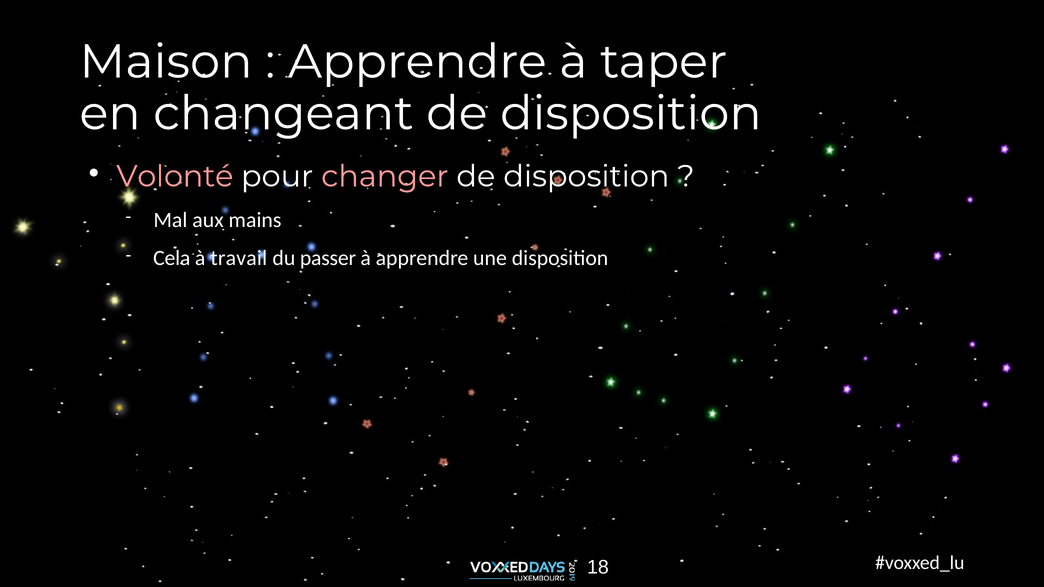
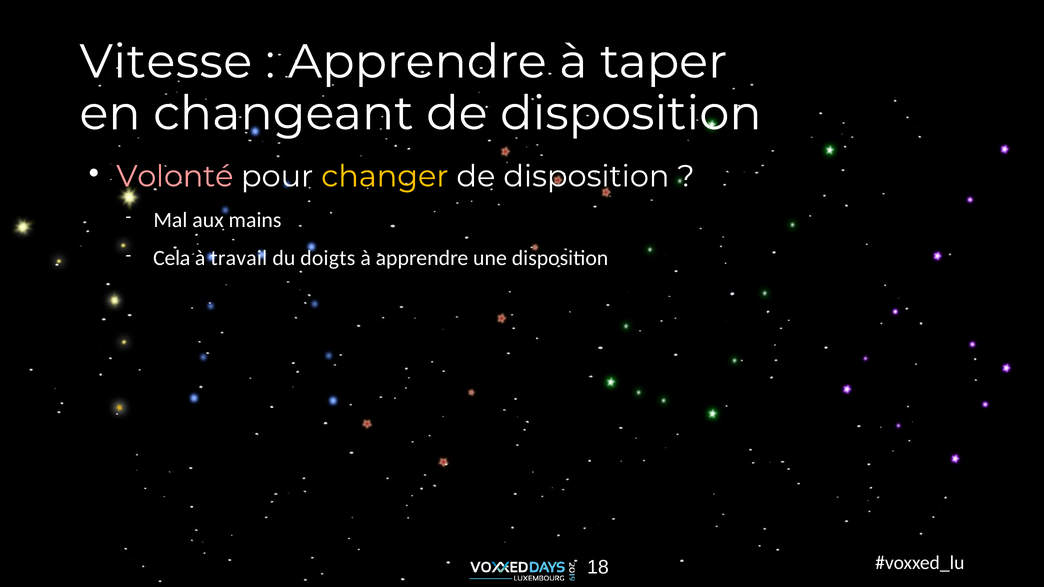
Maison: Maison -> Vitesse
changer colour: pink -> yellow
passer: passer -> doigts
